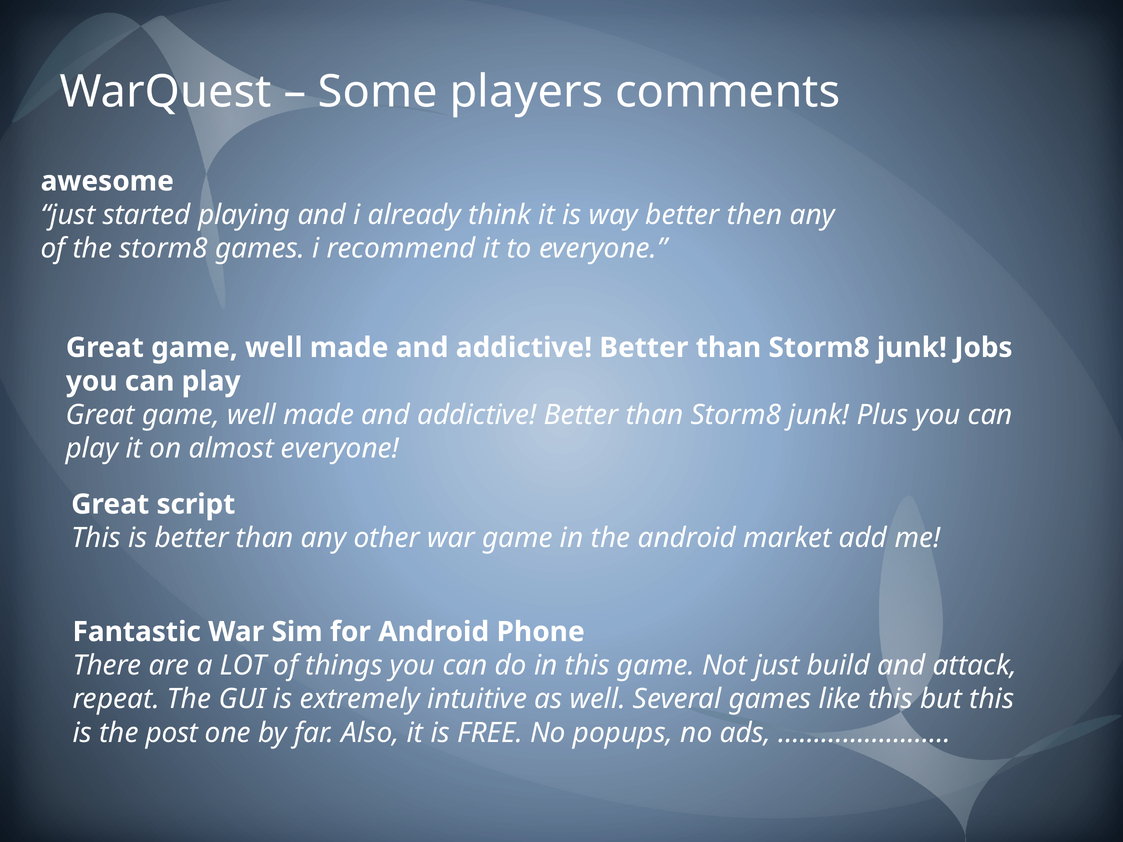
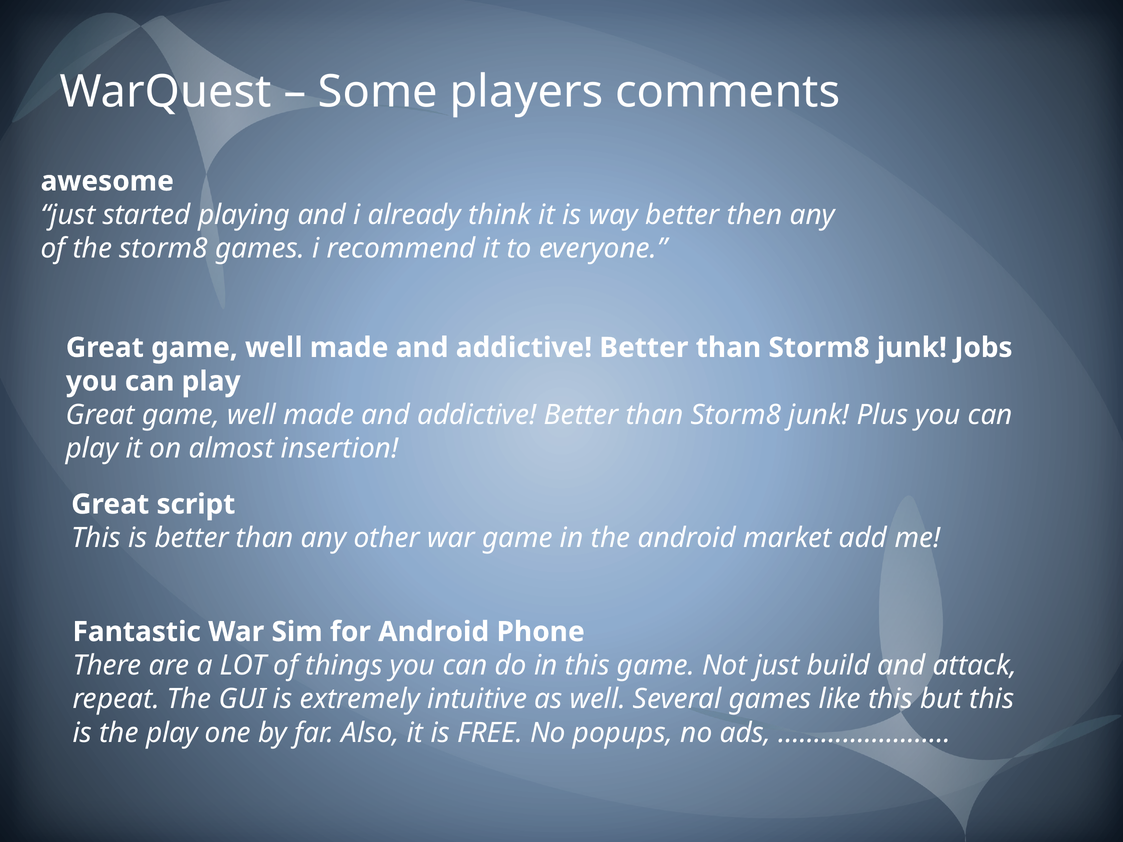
almost everyone: everyone -> insertion
the post: post -> play
